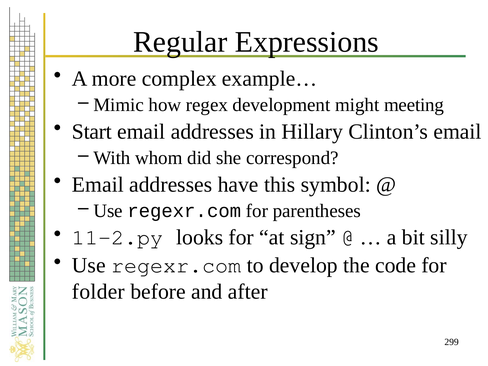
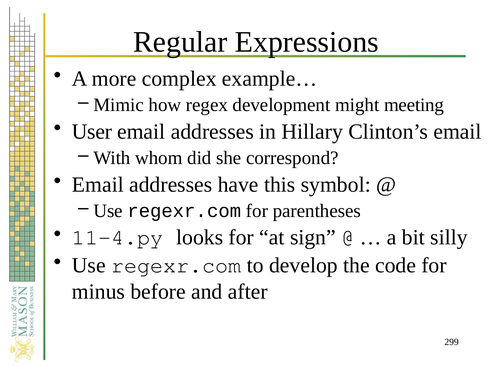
Start: Start -> User
11-2.py: 11-2.py -> 11-4.py
folder: folder -> minus
